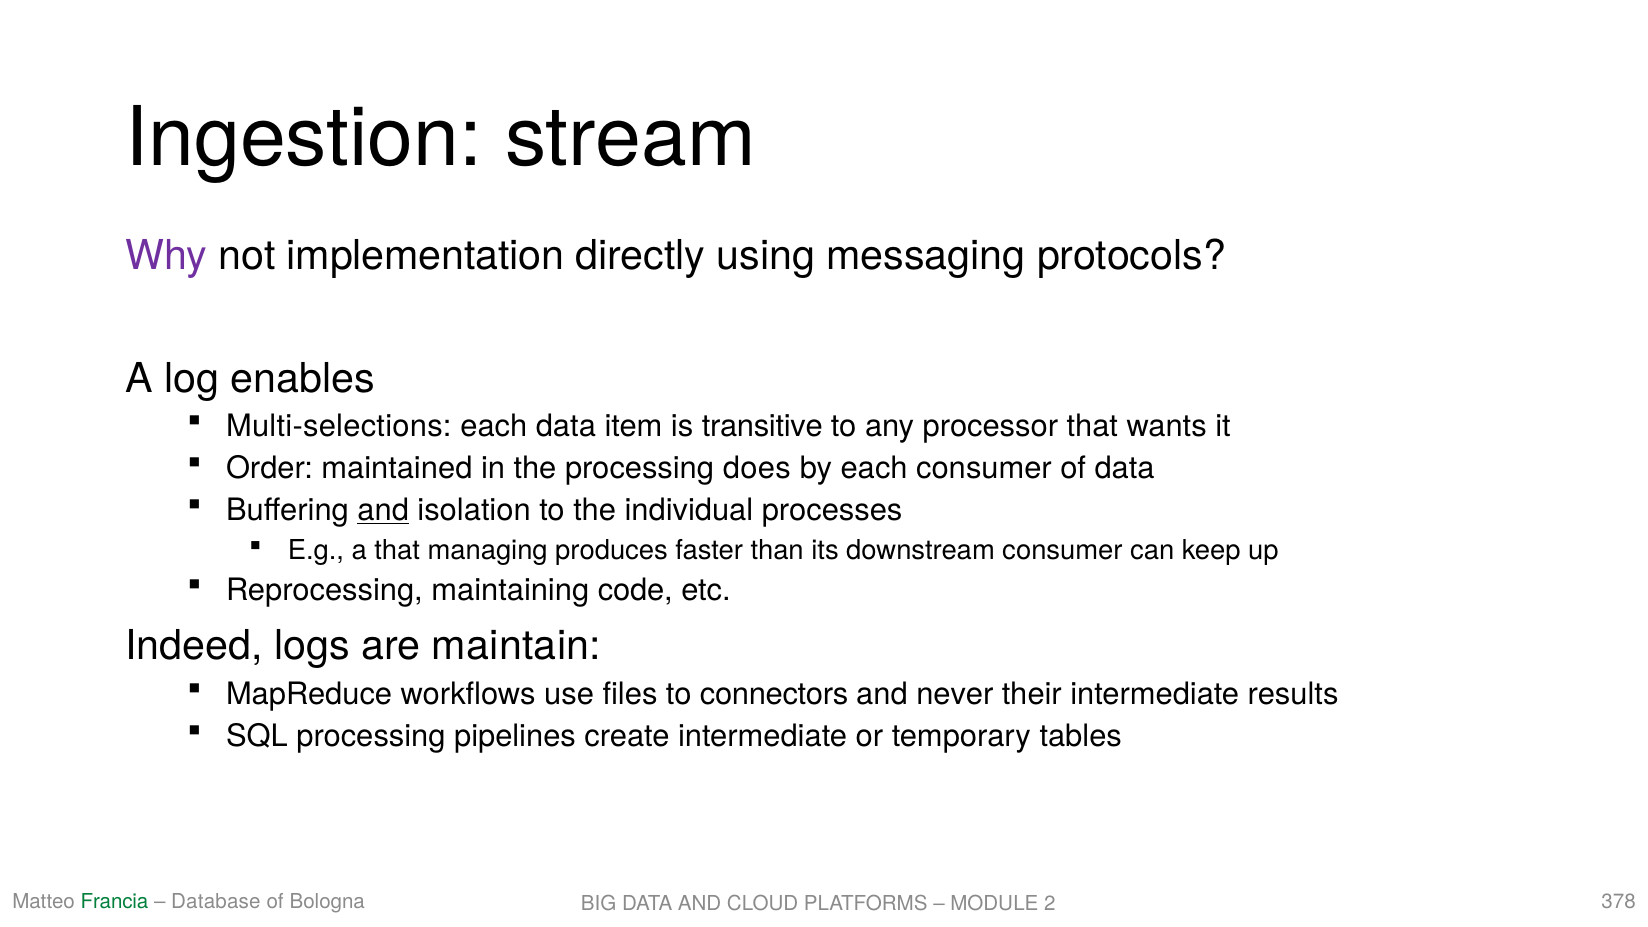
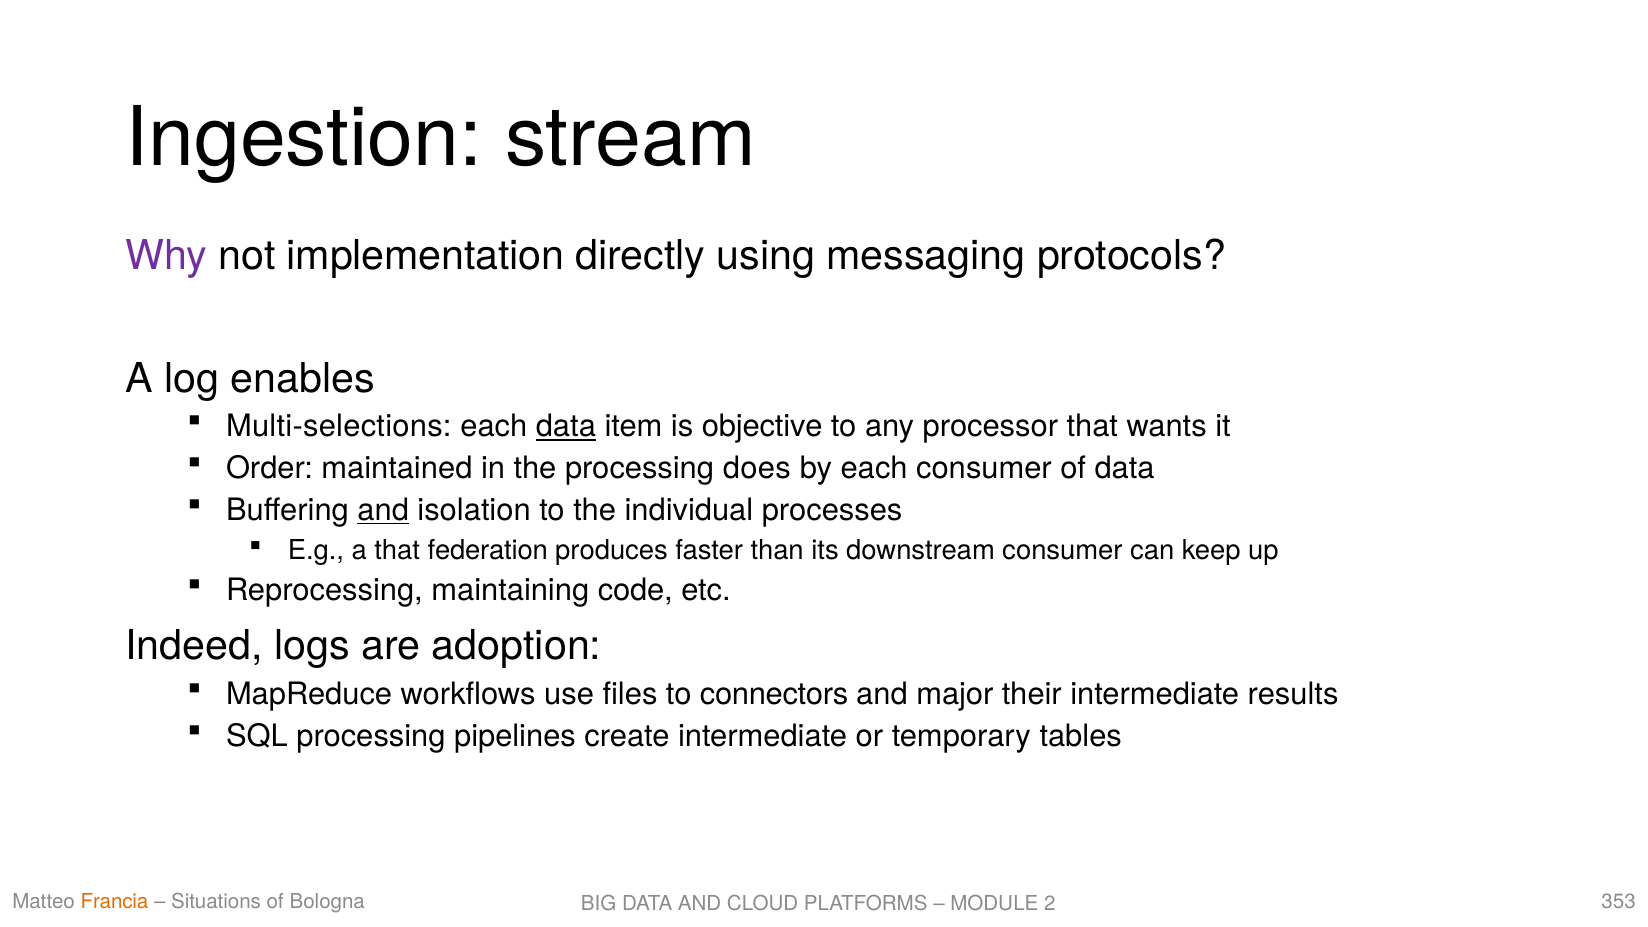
data at (566, 426) underline: none -> present
transitive: transitive -> objective
managing: managing -> federation
maintain: maintain -> adoption
never: never -> major
Francia colour: green -> orange
Database: Database -> Situations
378: 378 -> 353
